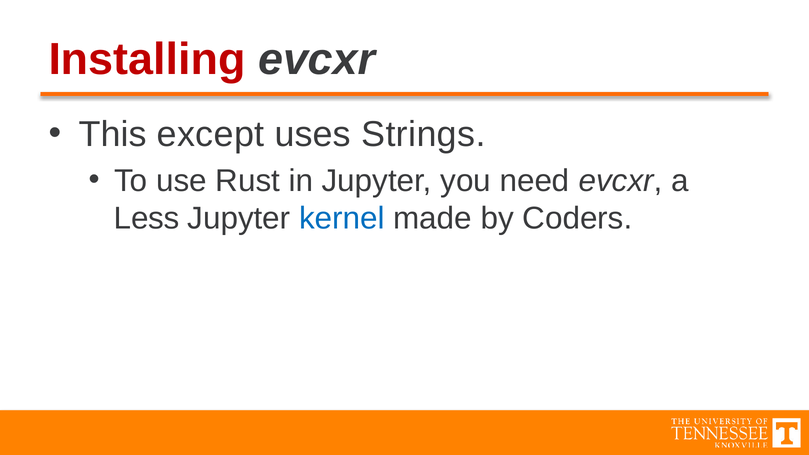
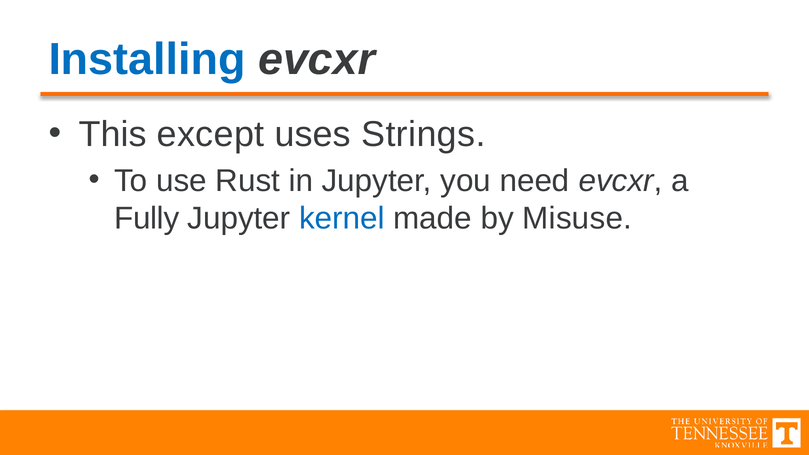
Installing colour: red -> blue
Less: Less -> Fully
Coders: Coders -> Misuse
